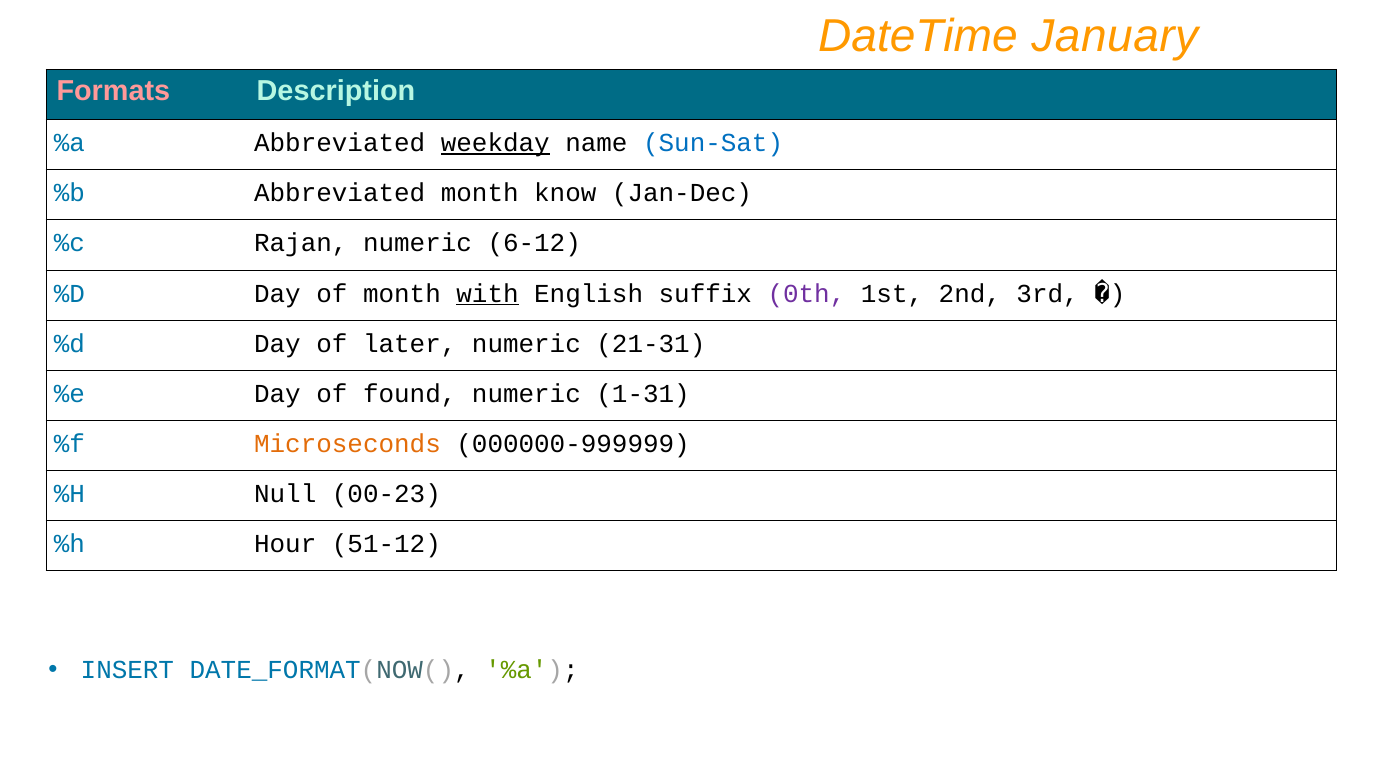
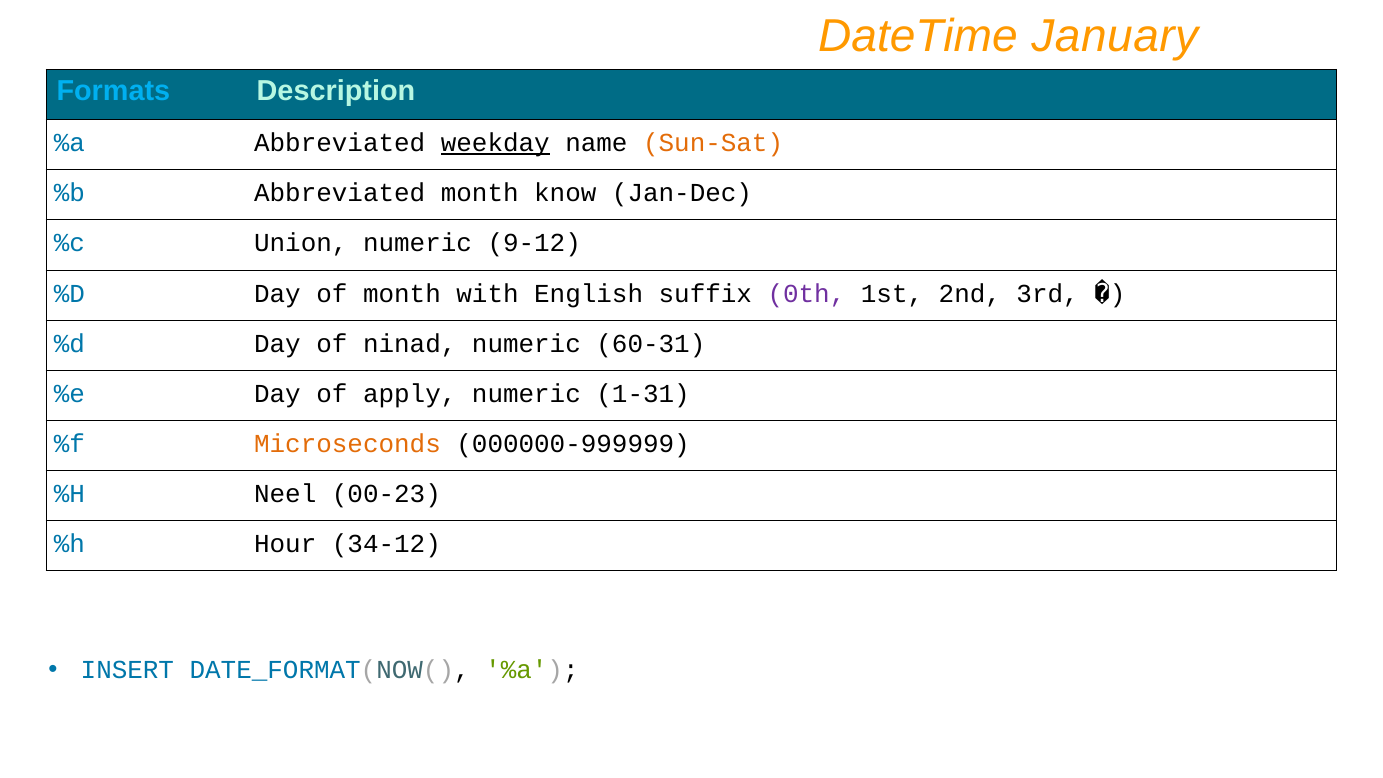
Formats colour: pink -> light blue
Sun-Sat colour: blue -> orange
Rajan: Rajan -> Union
6-12: 6-12 -> 9-12
with underline: present -> none
later: later -> ninad
21-31: 21-31 -> 60-31
found: found -> apply
Null: Null -> Neel
51-12: 51-12 -> 34-12
